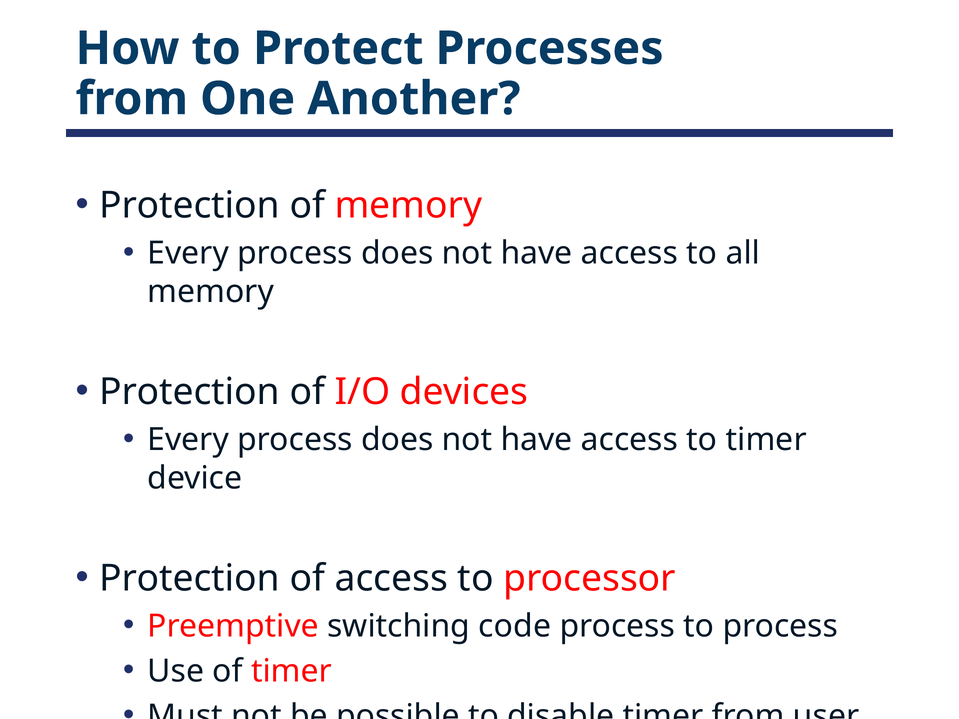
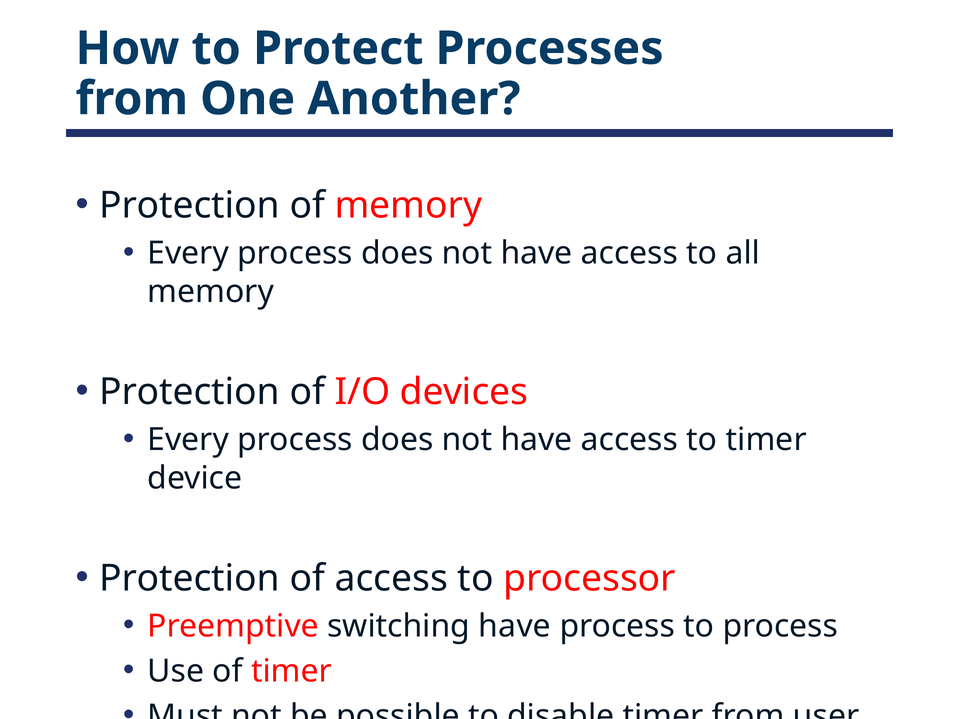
switching code: code -> have
